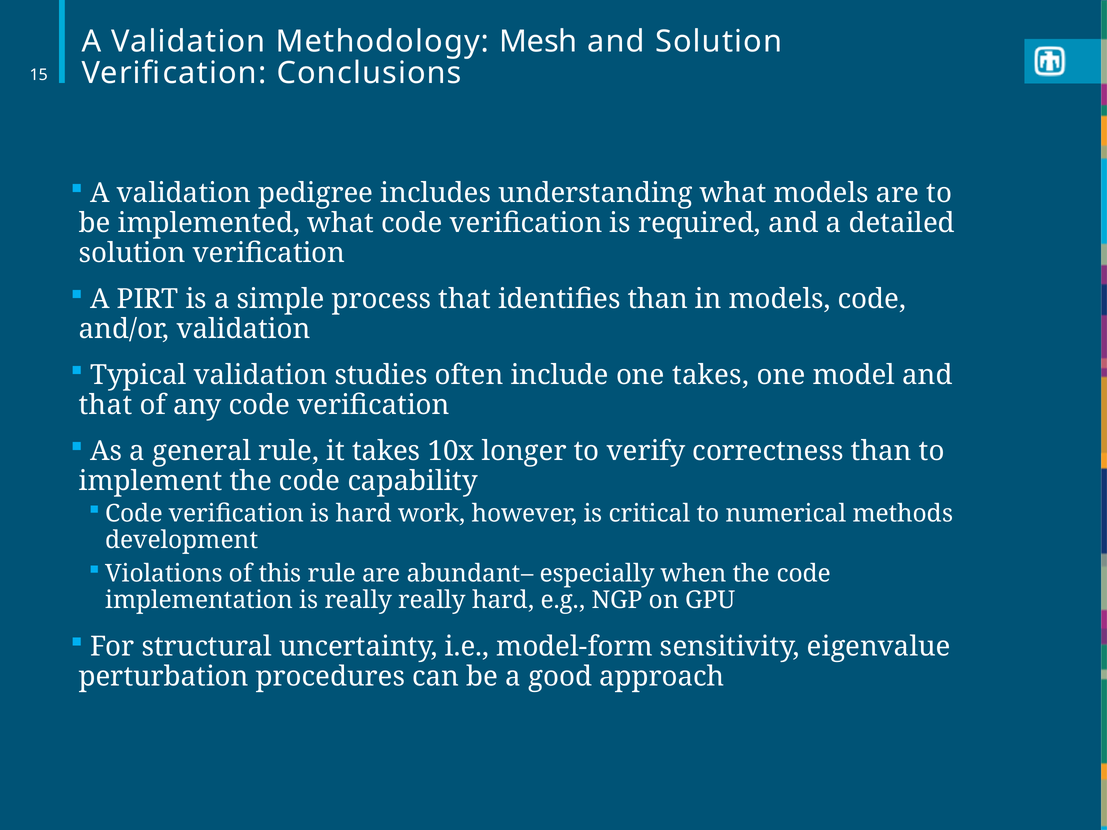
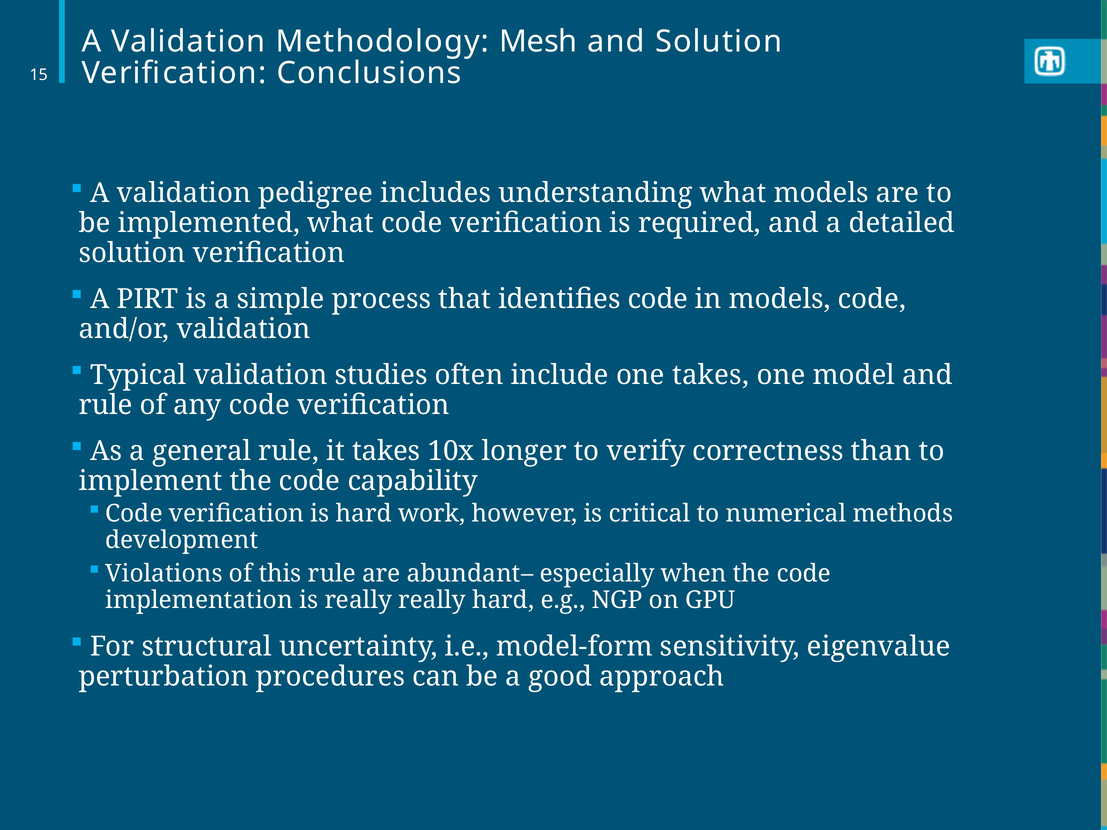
identifies than: than -> code
that at (106, 405): that -> rule
